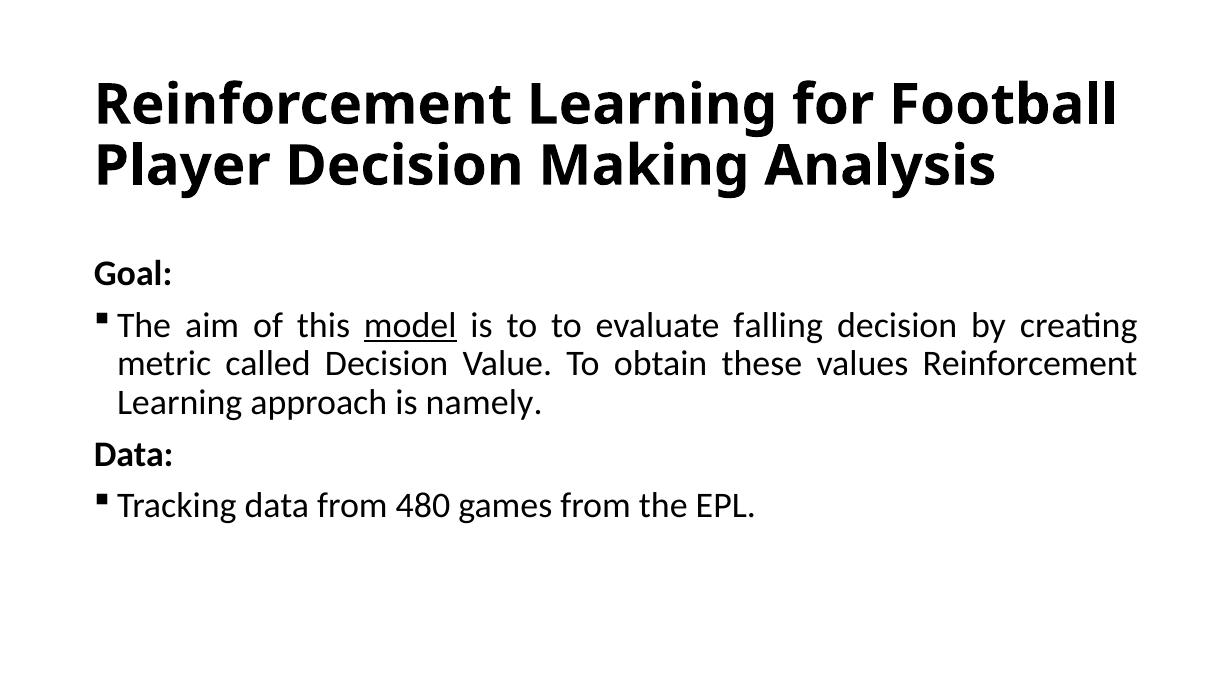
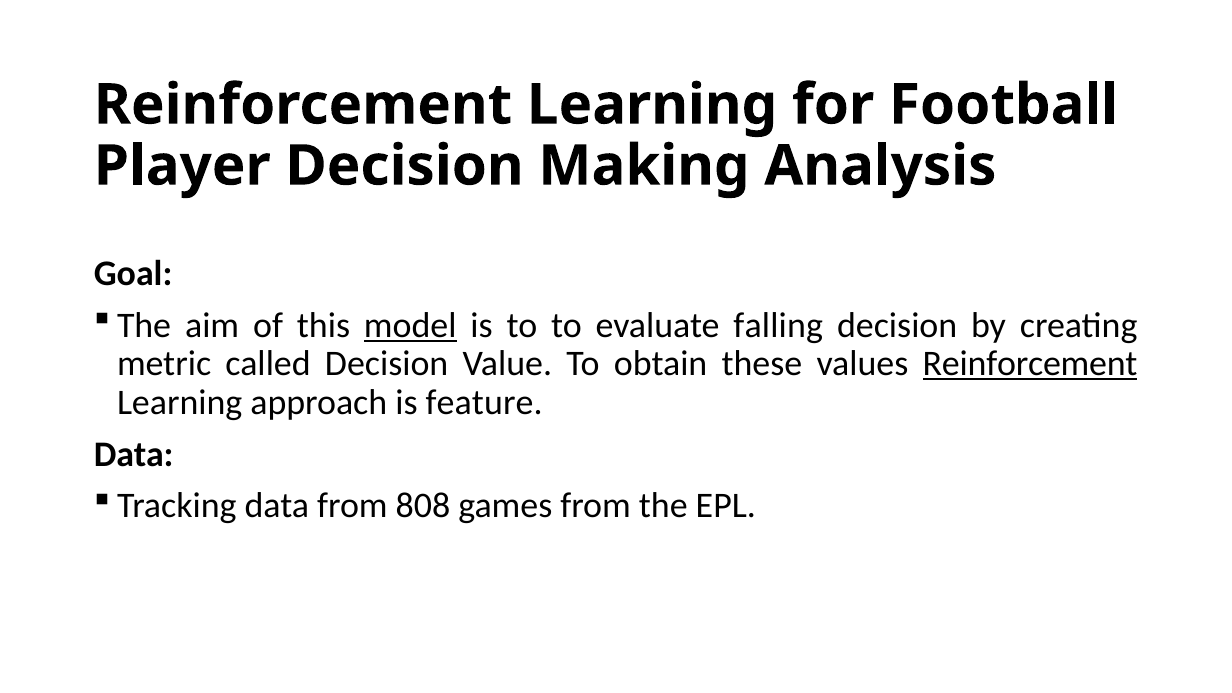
Reinforcement at (1030, 364) underline: none -> present
namely: namely -> feature
480: 480 -> 808
